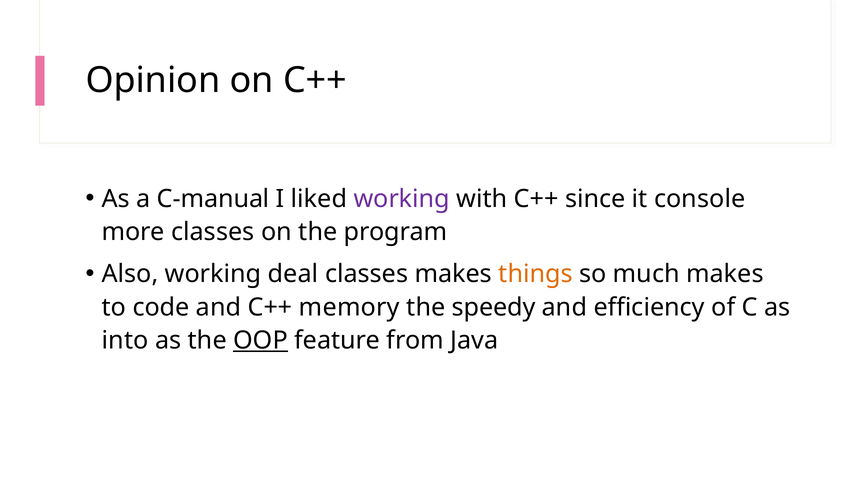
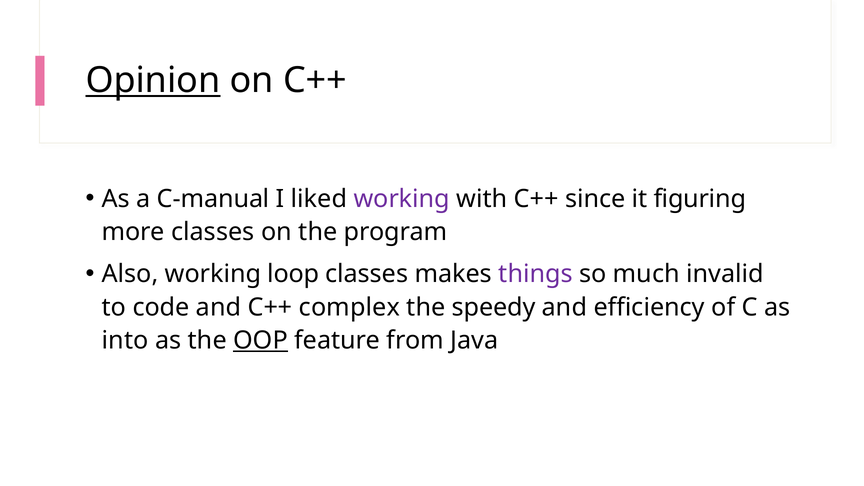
Opinion underline: none -> present
console: console -> figuring
deal: deal -> loop
things colour: orange -> purple
much makes: makes -> invalid
memory: memory -> complex
